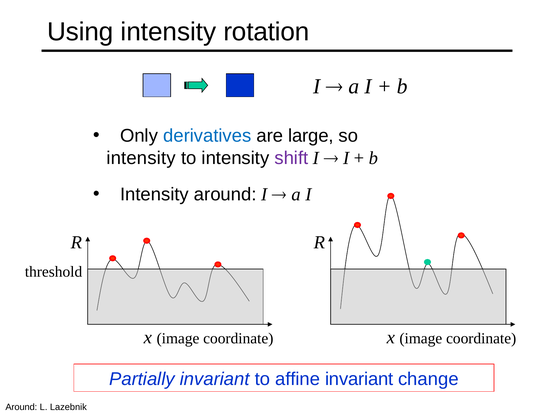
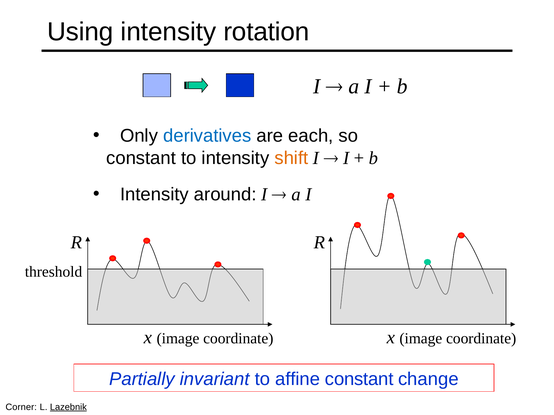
large: large -> each
intensity at (141, 158): intensity -> constant
shift colour: purple -> orange
affine invariant: invariant -> constant
Around at (21, 408): Around -> Corner
Lazebnik underline: none -> present
